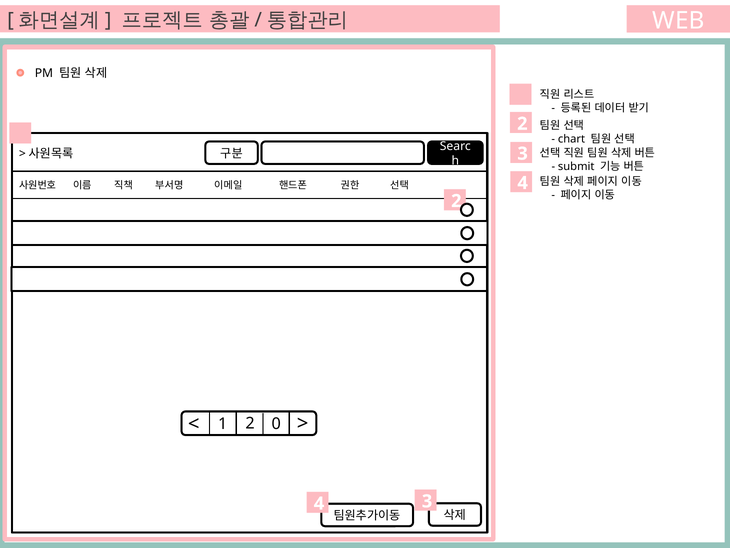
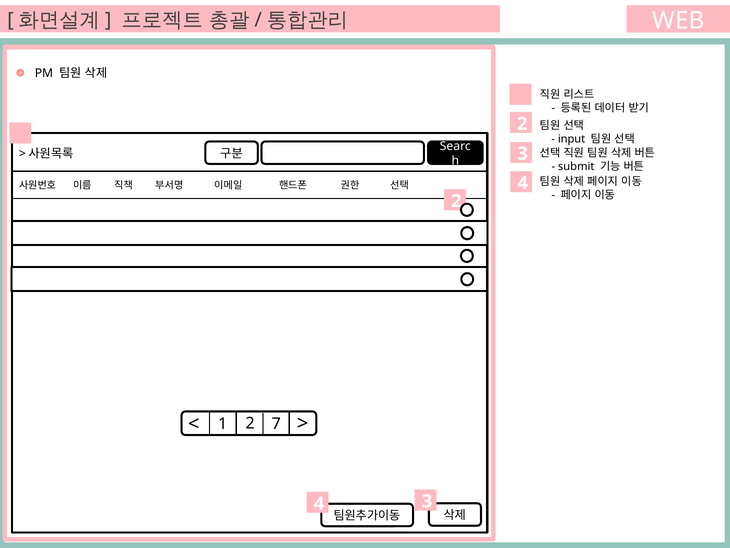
chart: chart -> input
0: 0 -> 7
